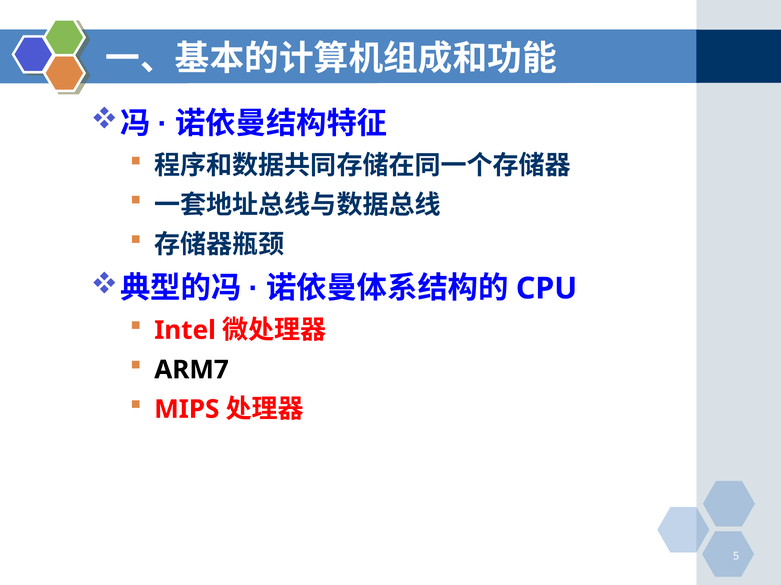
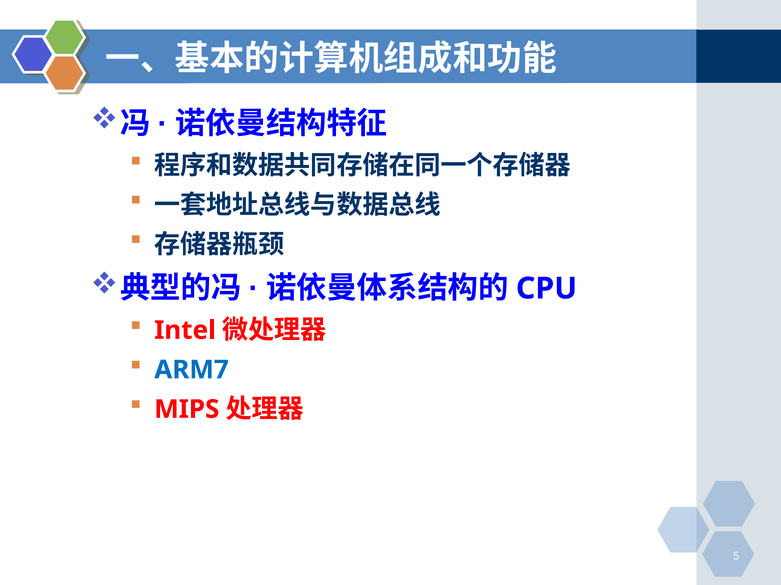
ARM7 colour: black -> blue
